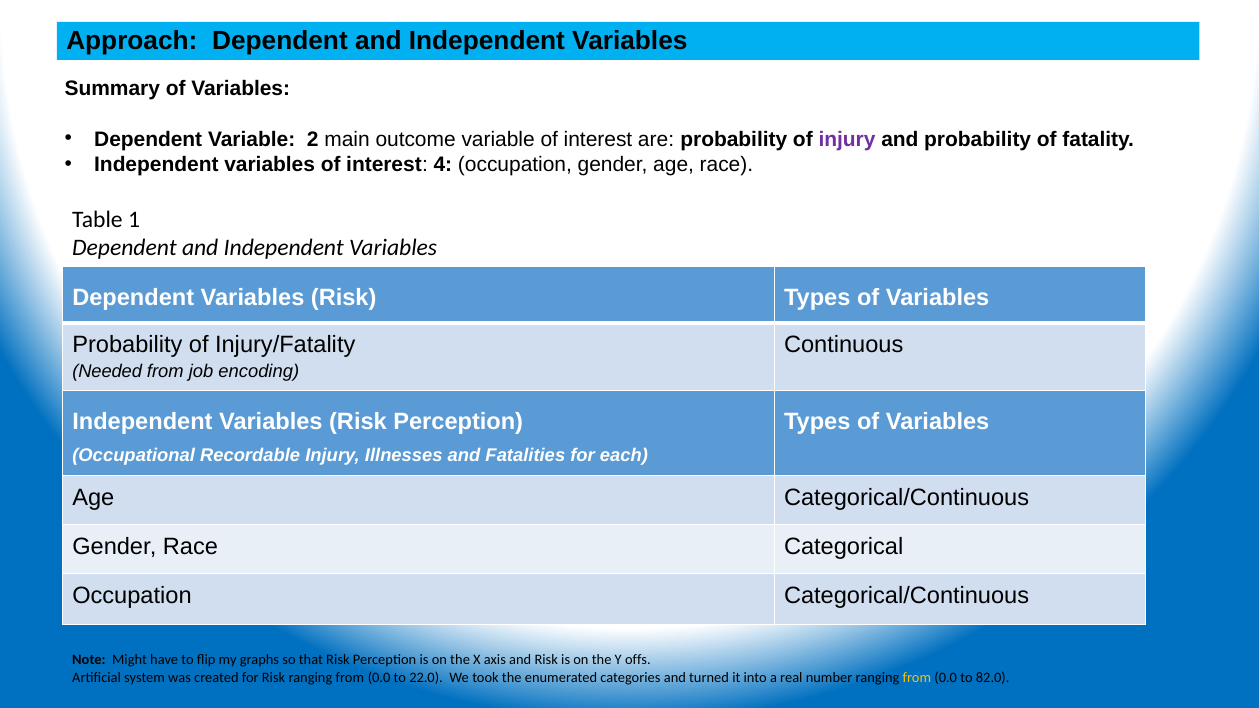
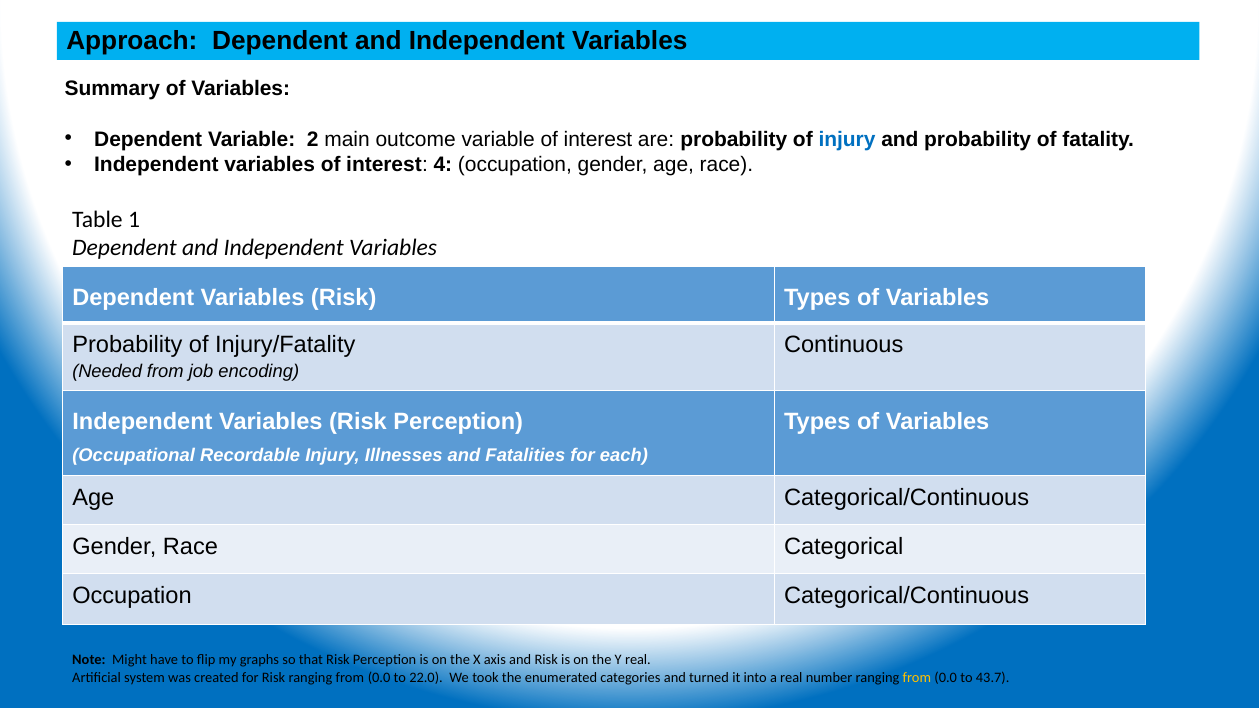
injury at (847, 139) colour: purple -> blue
Y offs: offs -> real
82.0: 82.0 -> 43.7
